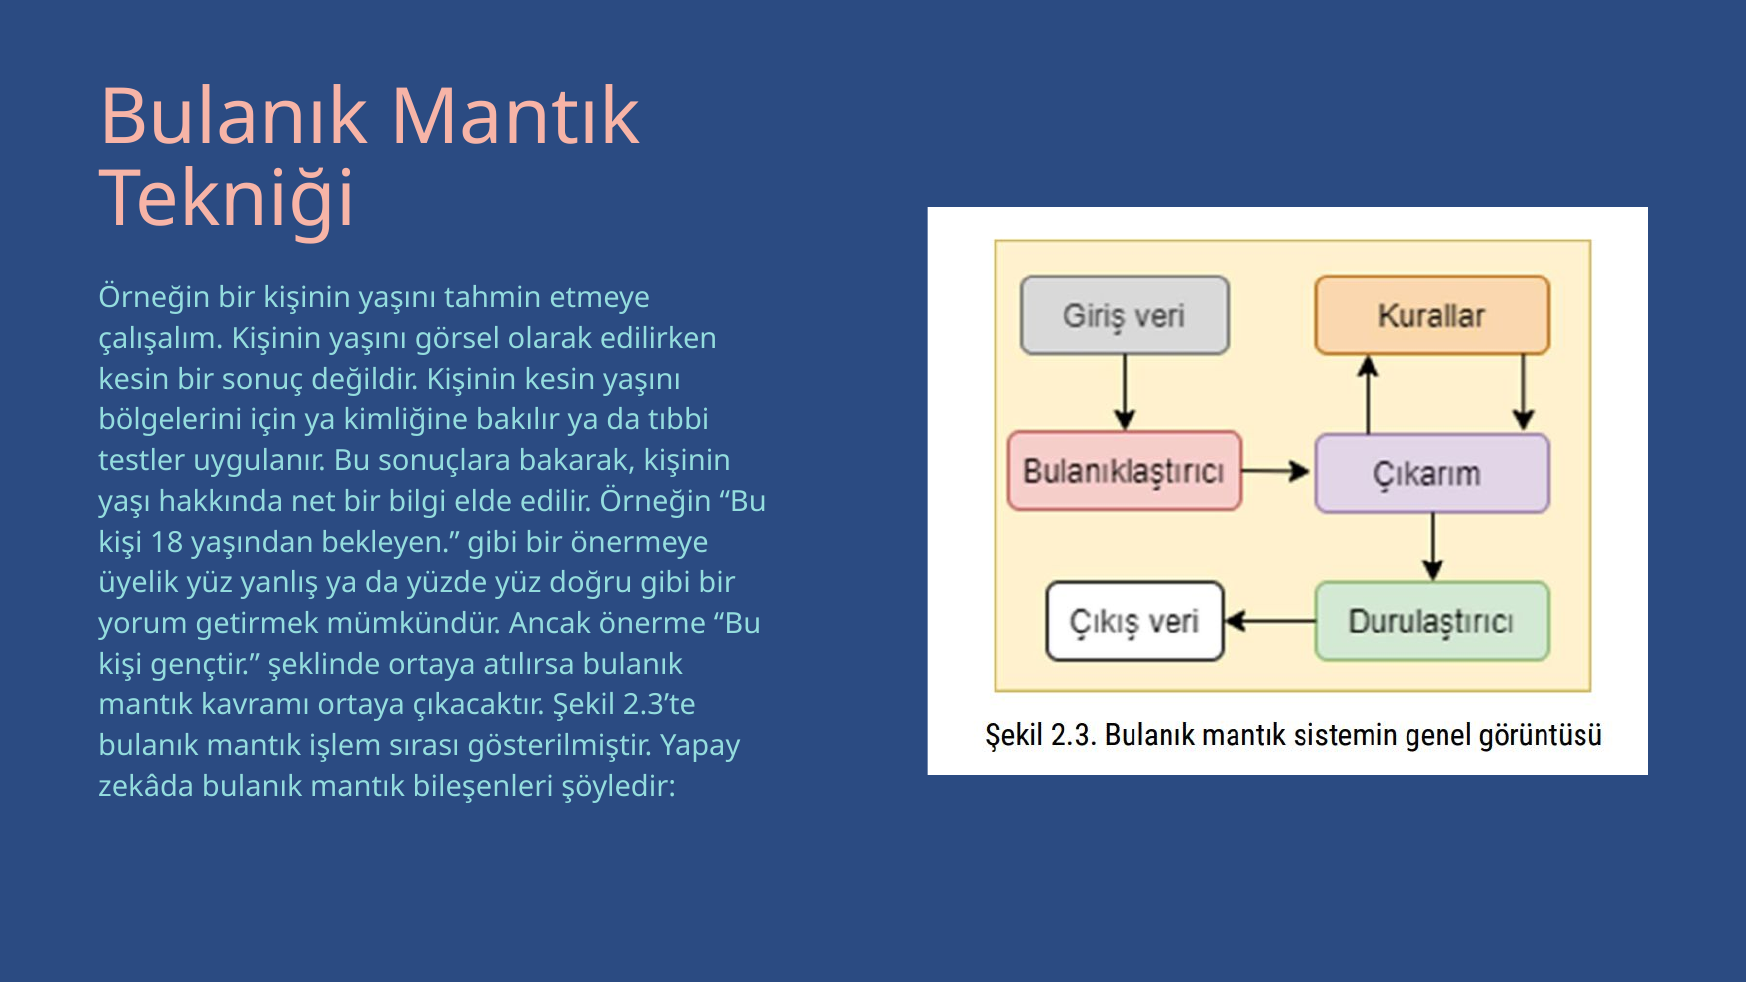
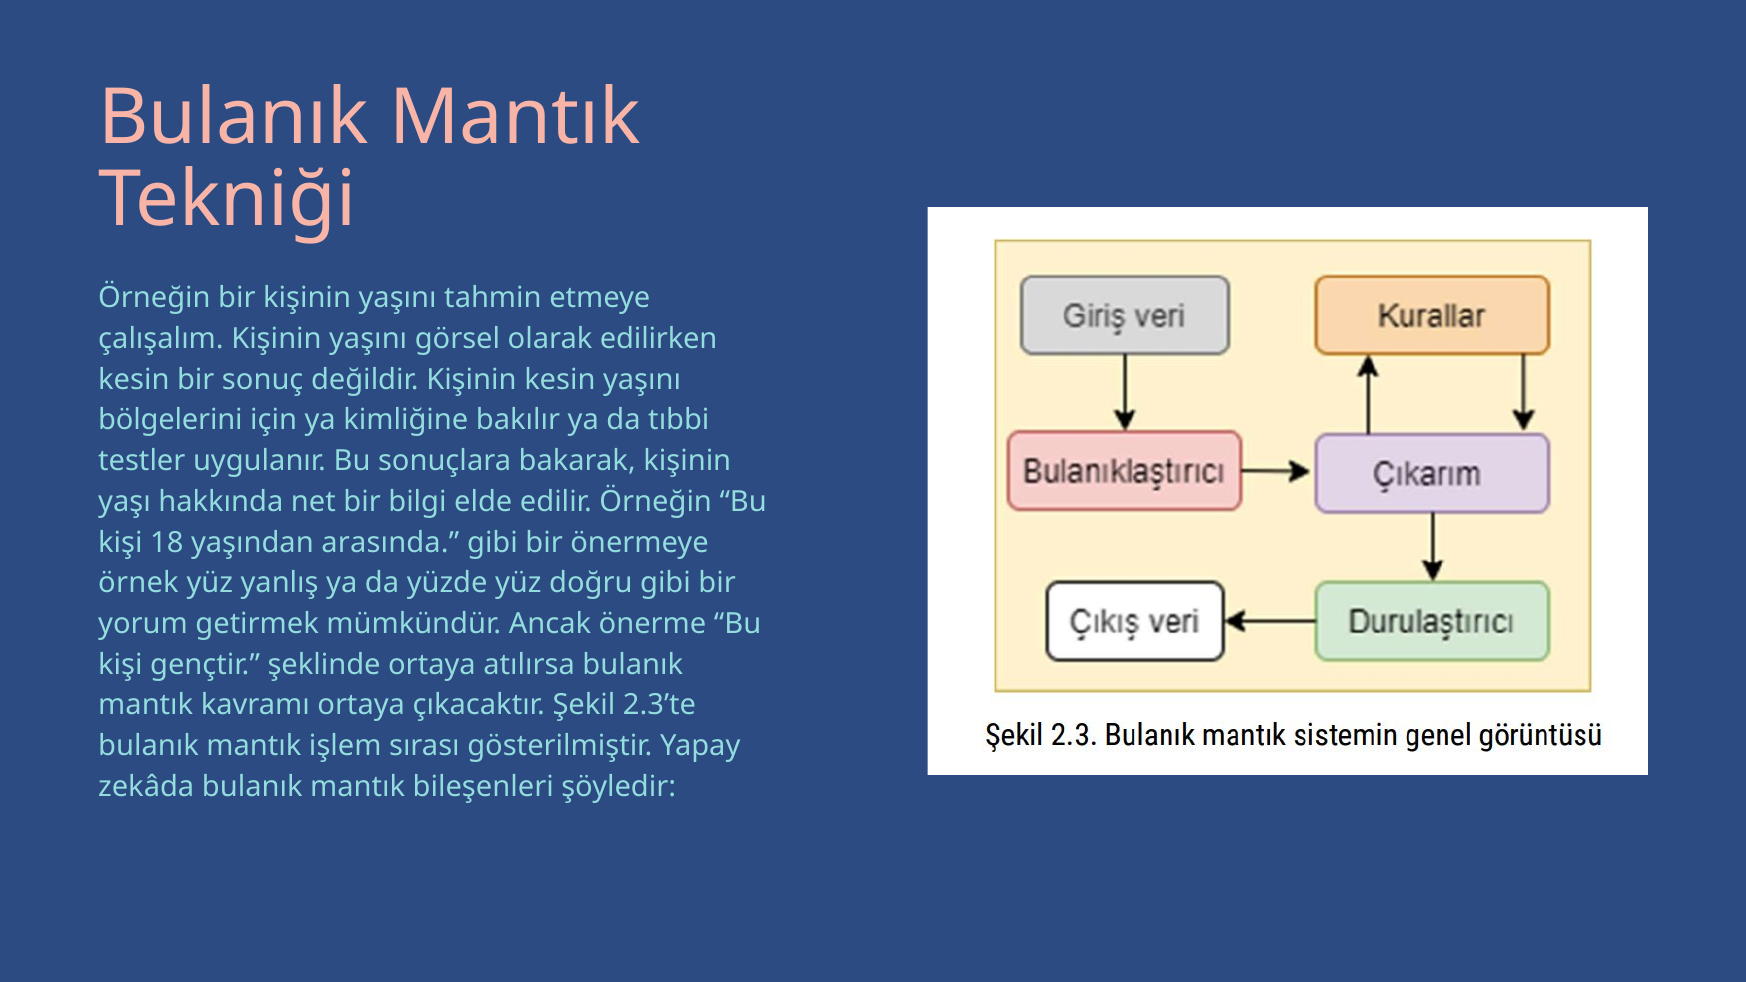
bekleyen: bekleyen -> arasında
üyelik: üyelik -> örnek
